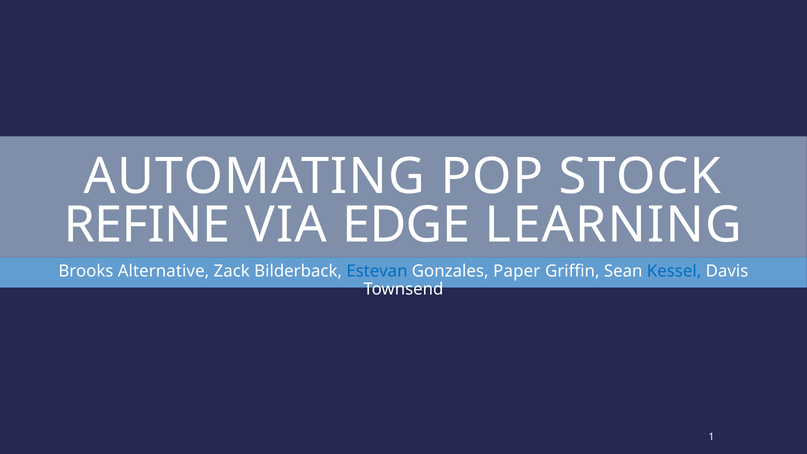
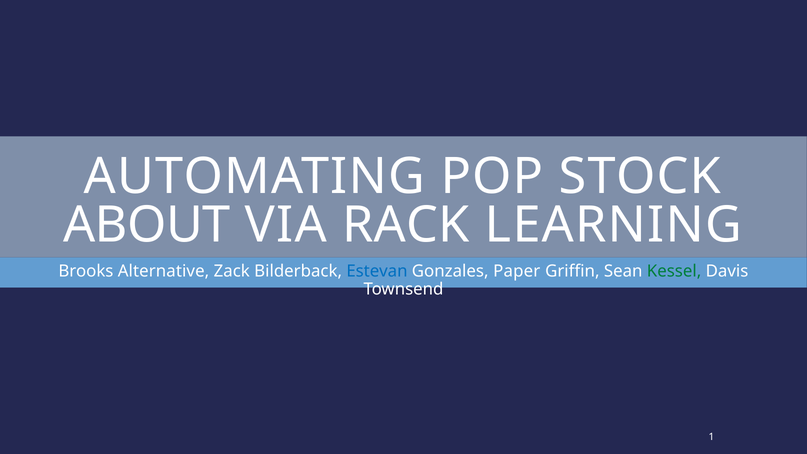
REFINE: REFINE -> ABOUT
EDGE: EDGE -> RACK
Kessel colour: blue -> green
